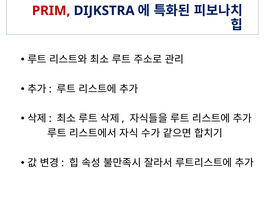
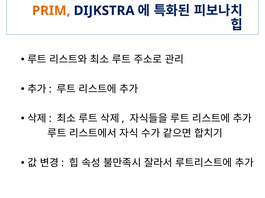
PRIM colour: red -> orange
